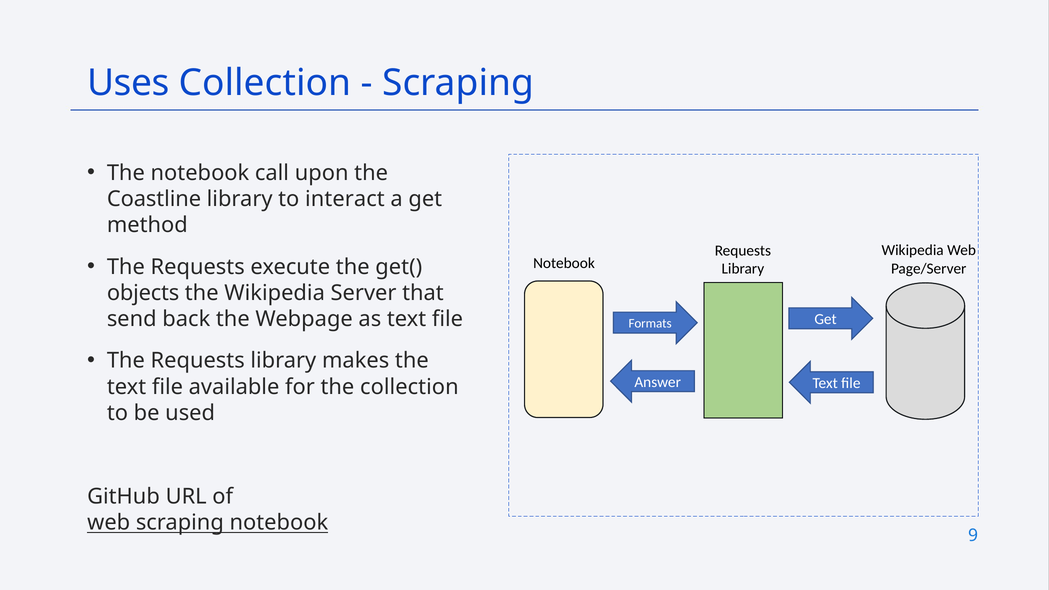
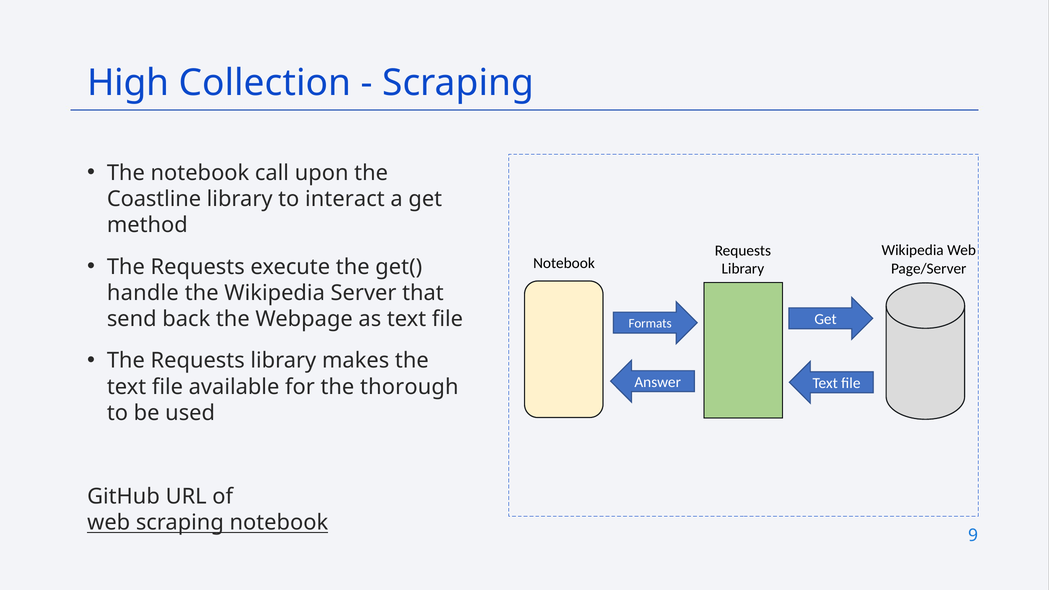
Uses: Uses -> High
objects: objects -> handle
the collection: collection -> thorough
